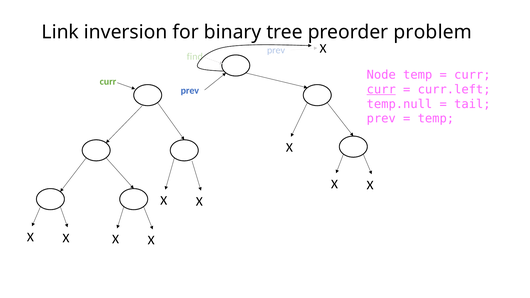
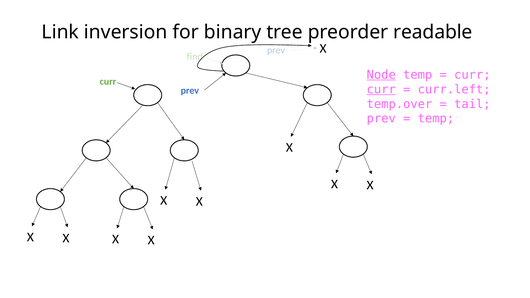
problem: problem -> readable
Node underline: none -> present
temp.null: temp.null -> temp.over
